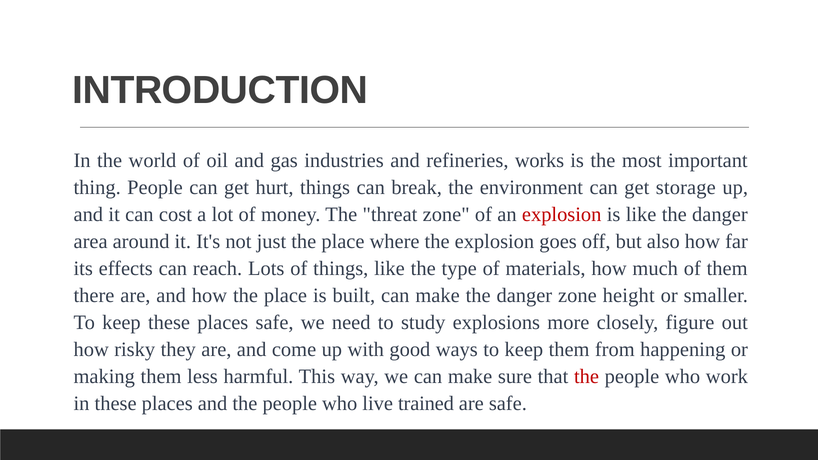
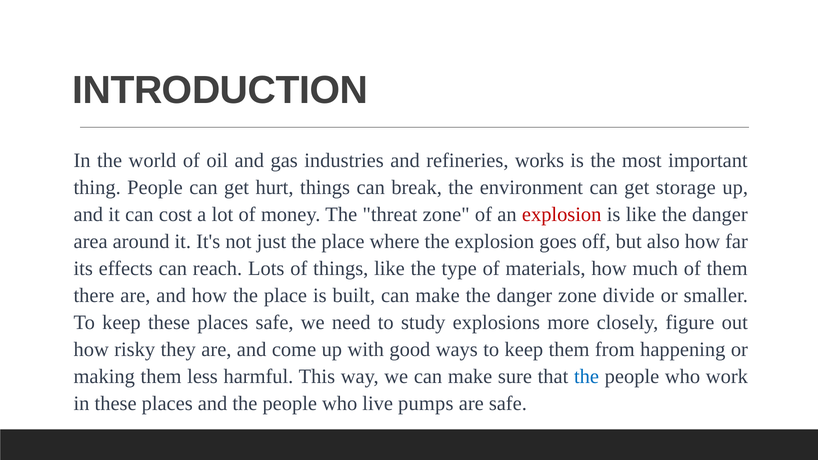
height: height -> divide
the at (587, 376) colour: red -> blue
trained: trained -> pumps
